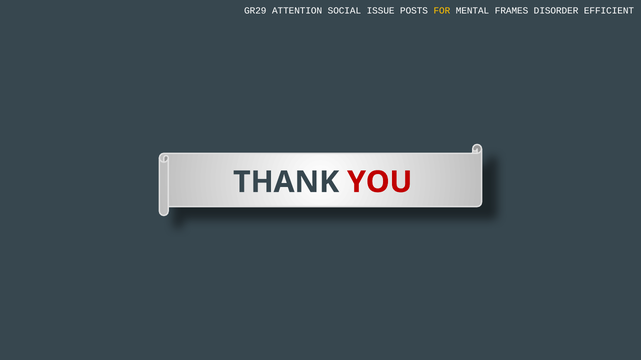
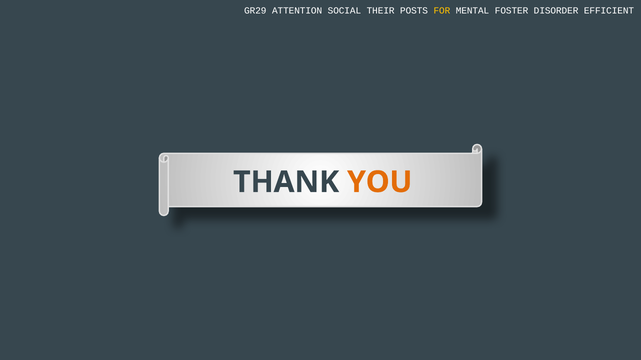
ISSUE: ISSUE -> THEIR
FRAMES: FRAMES -> FOSTER
YOU colour: red -> orange
